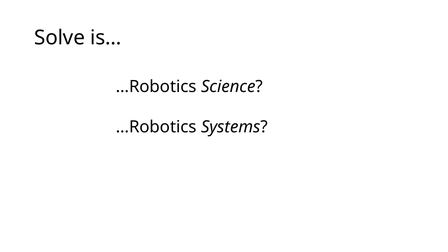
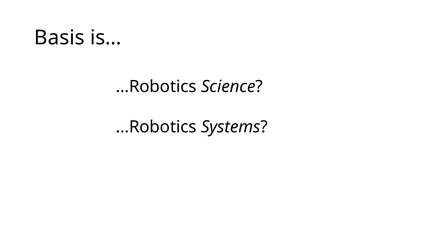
Solve: Solve -> Basis
